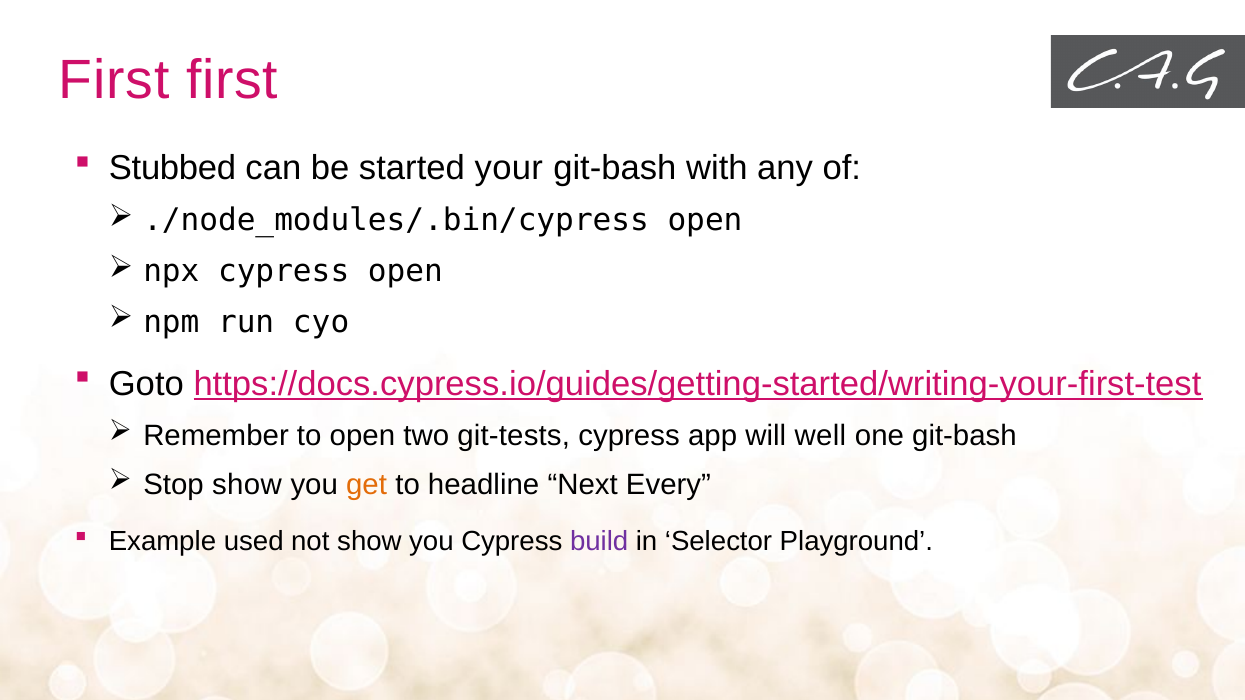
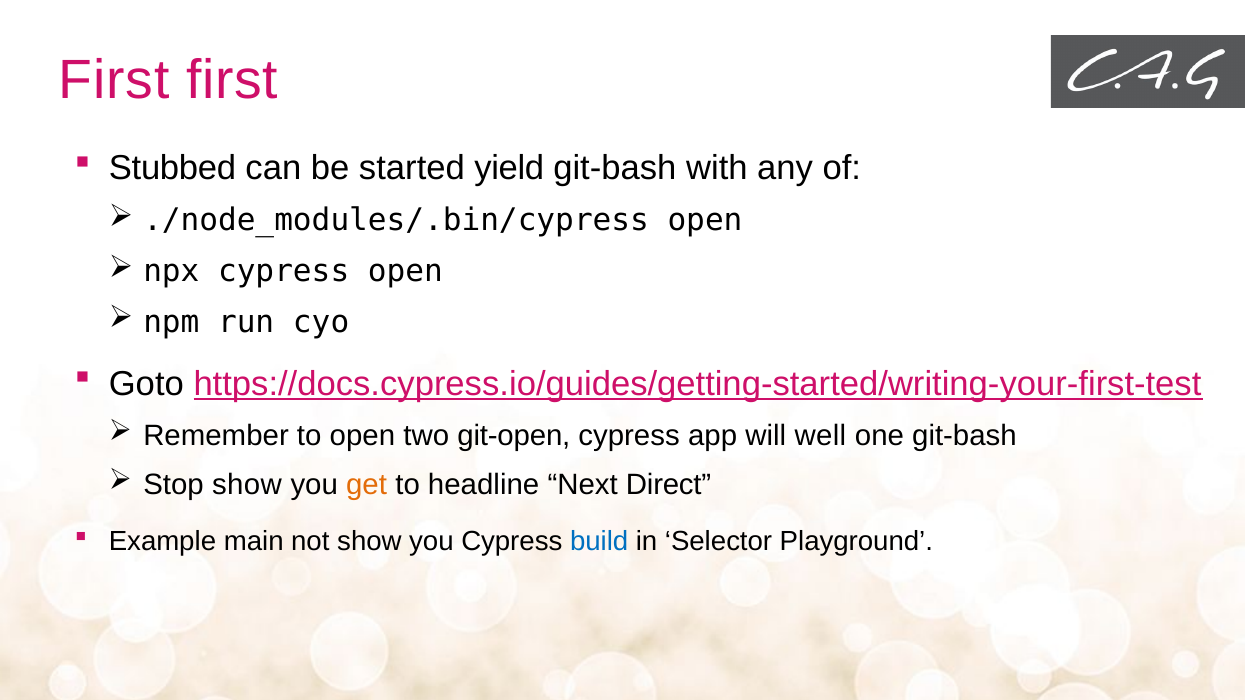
your: your -> yield
git-tests: git-tests -> git-open
Every: Every -> Direct
used: used -> main
build colour: purple -> blue
